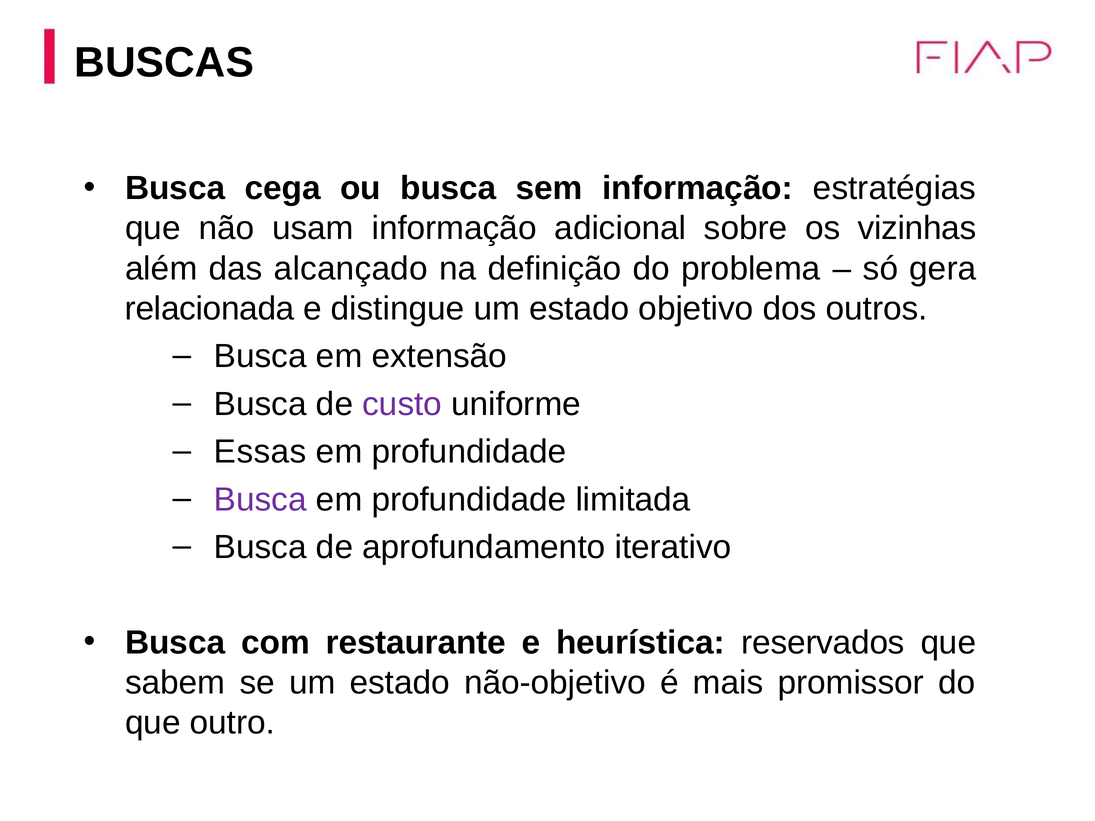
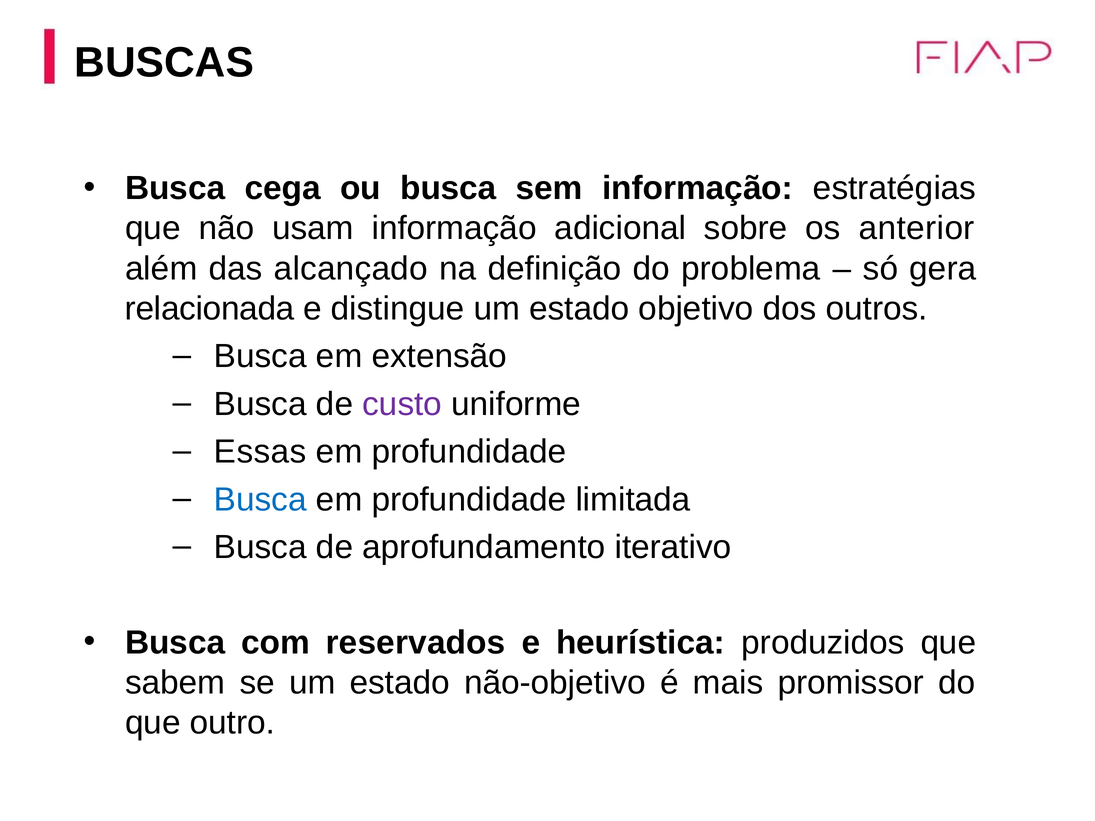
vizinhas: vizinhas -> anterior
Busca at (260, 500) colour: purple -> blue
restaurante: restaurante -> reservados
reservados: reservados -> produzidos
